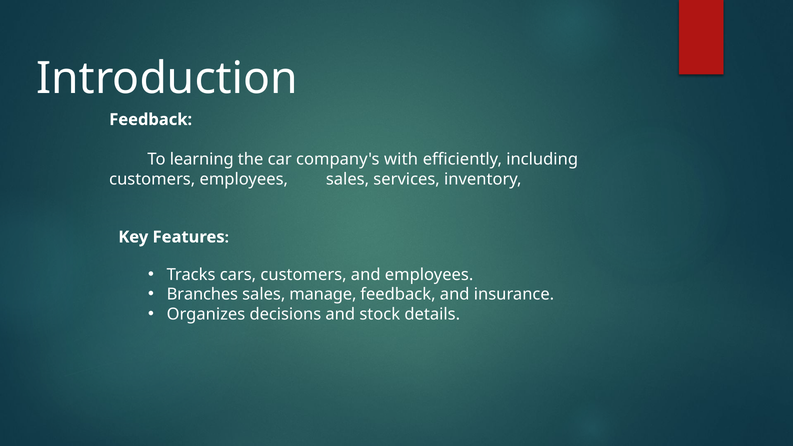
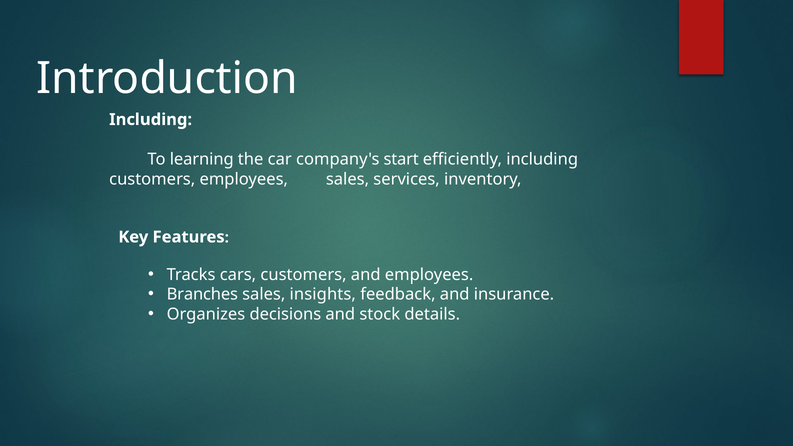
Feedback at (151, 120): Feedback -> Including
with: with -> start
manage: manage -> insights
